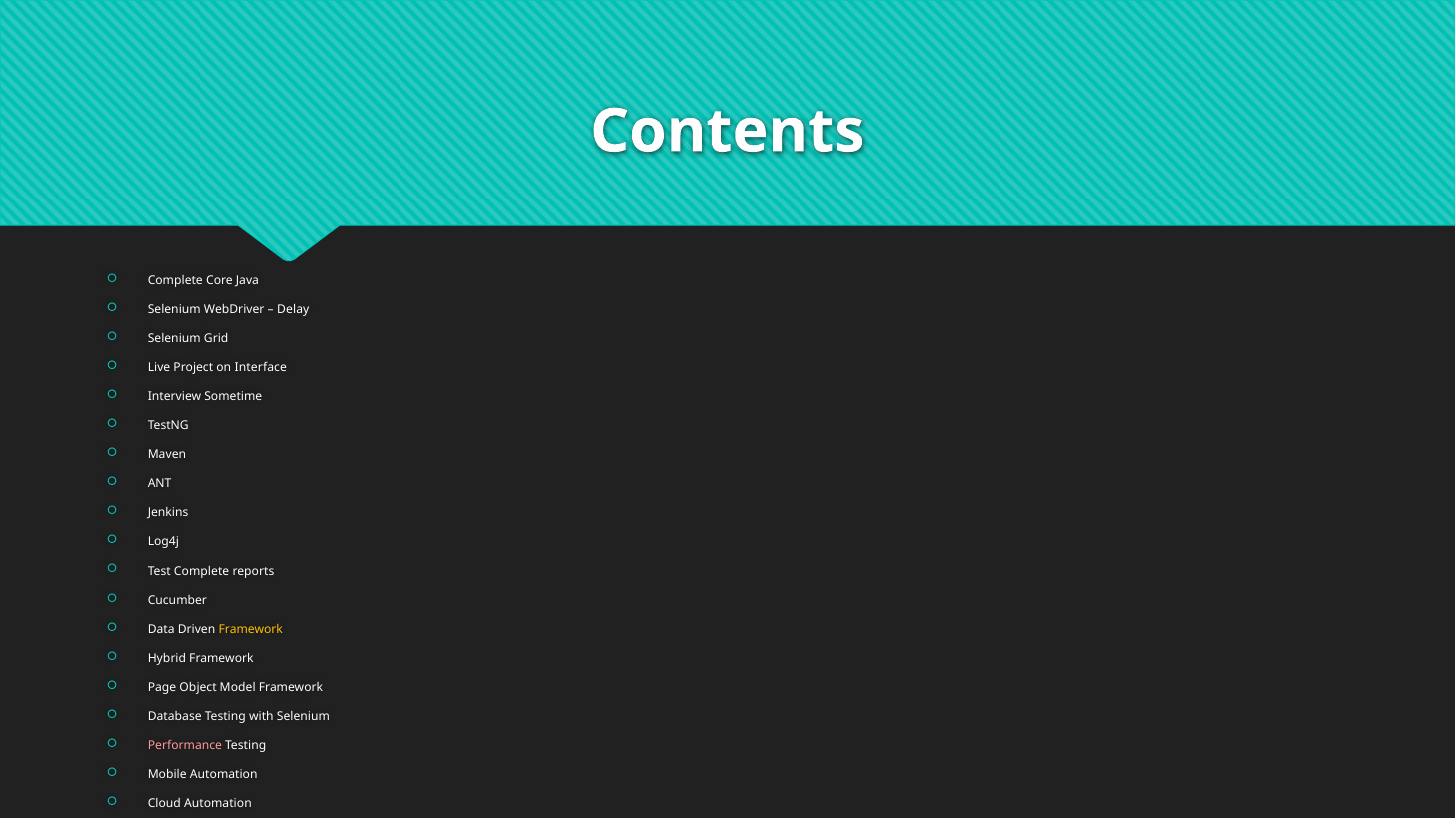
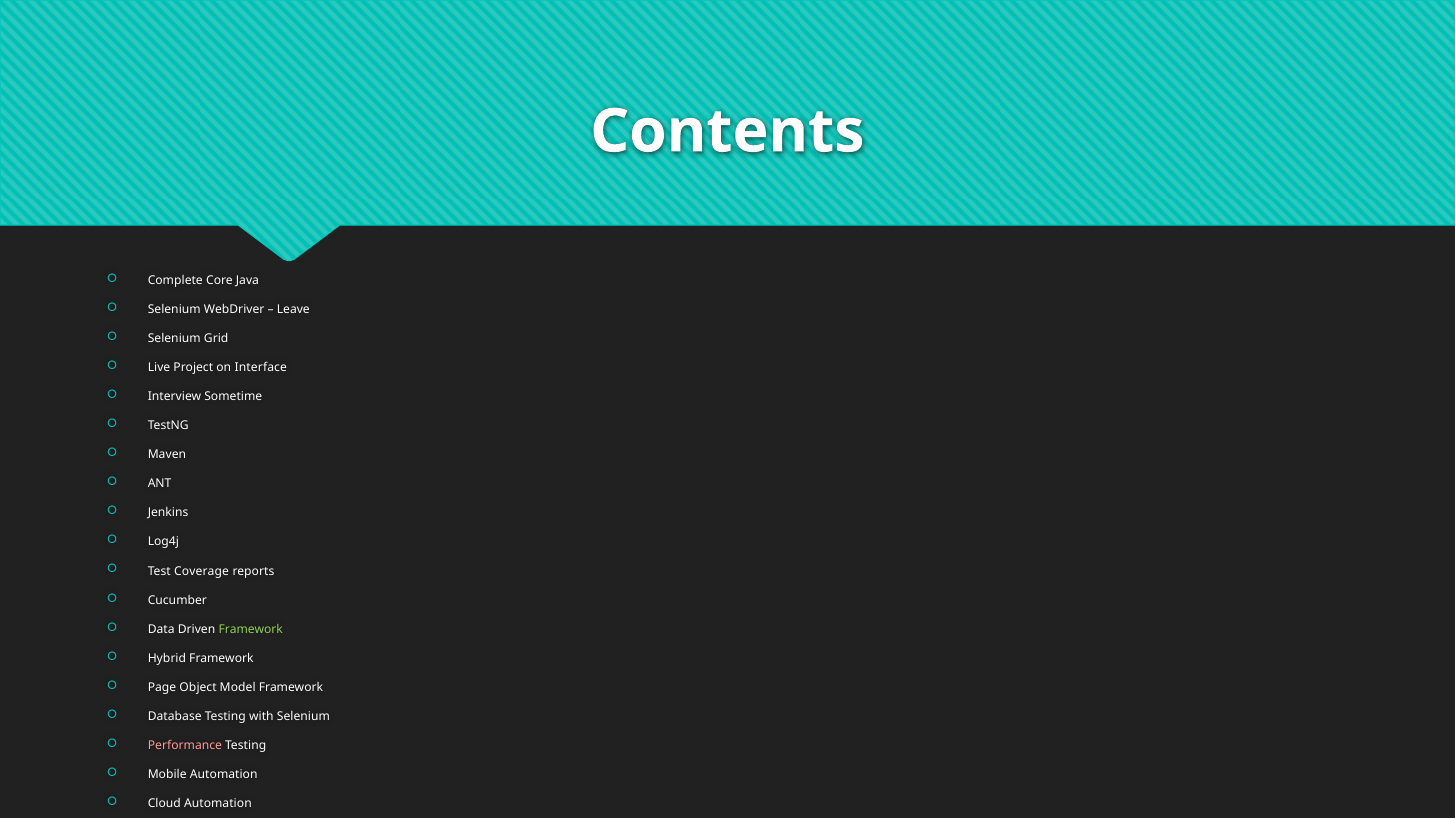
Delay: Delay -> Leave
Test Complete: Complete -> Coverage
Framework at (251, 629) colour: yellow -> light green
